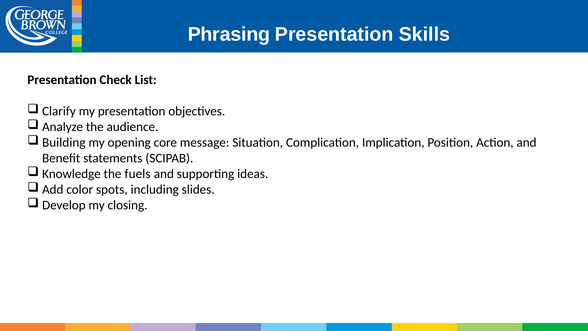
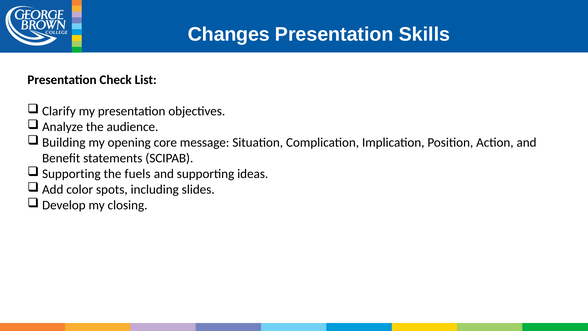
Phrasing: Phrasing -> Changes
Knowledge at (71, 174): Knowledge -> Supporting
